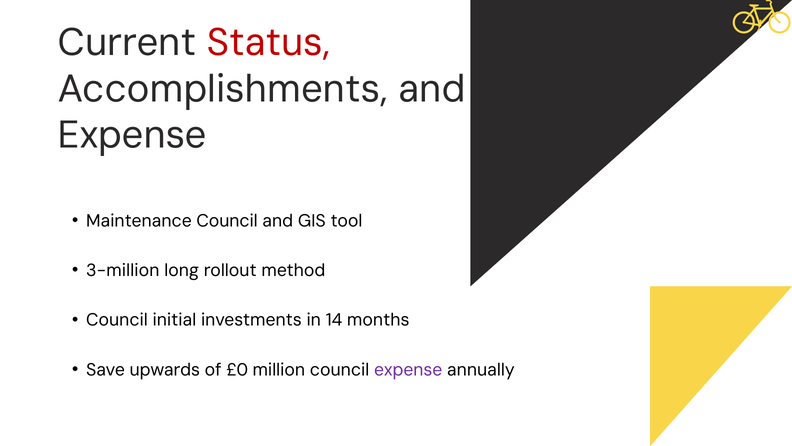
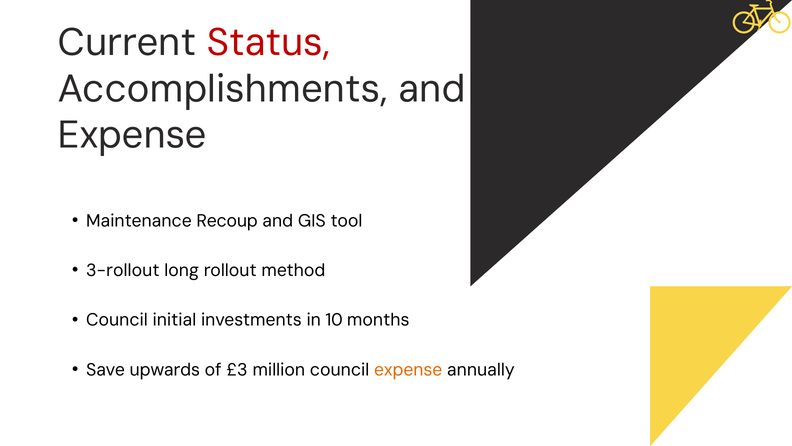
Maintenance Council: Council -> Recoup
3-million: 3-million -> 3-rollout
14: 14 -> 10
£0: £0 -> £3
expense at (408, 369) colour: purple -> orange
